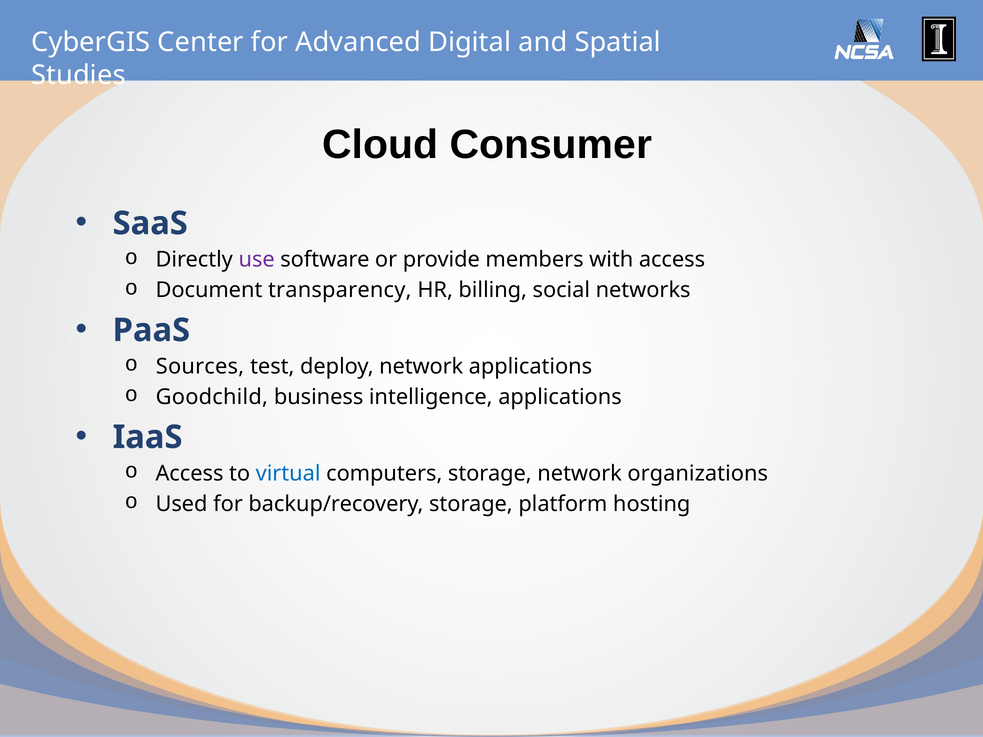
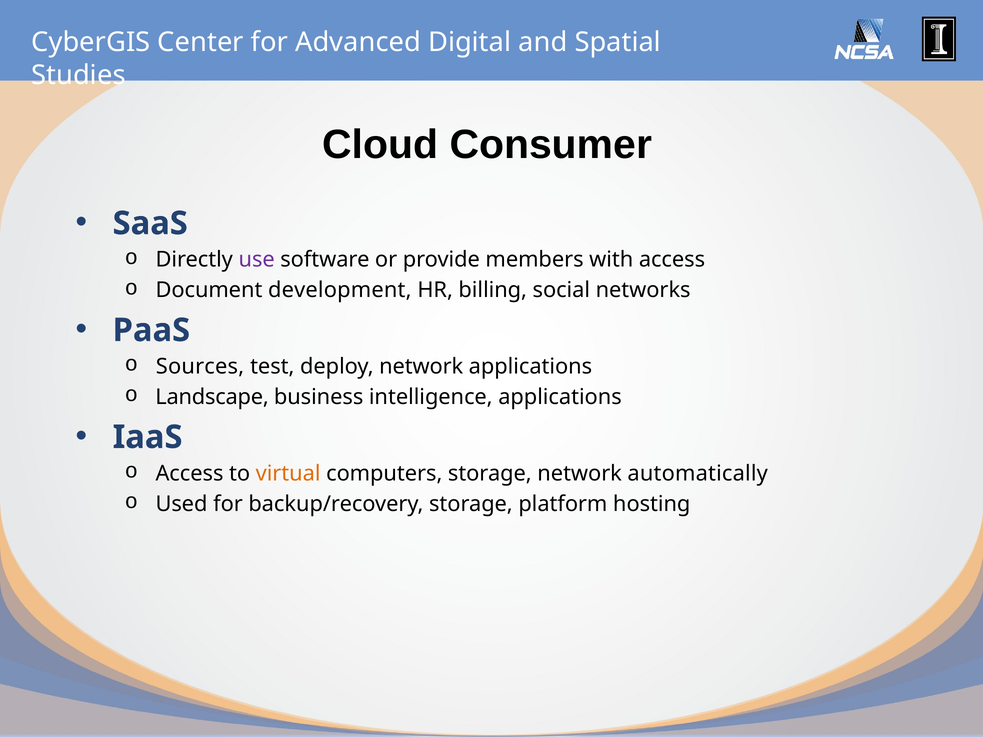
transparency: transparency -> development
Goodchild: Goodchild -> Landscape
virtual colour: blue -> orange
organizations: organizations -> automatically
